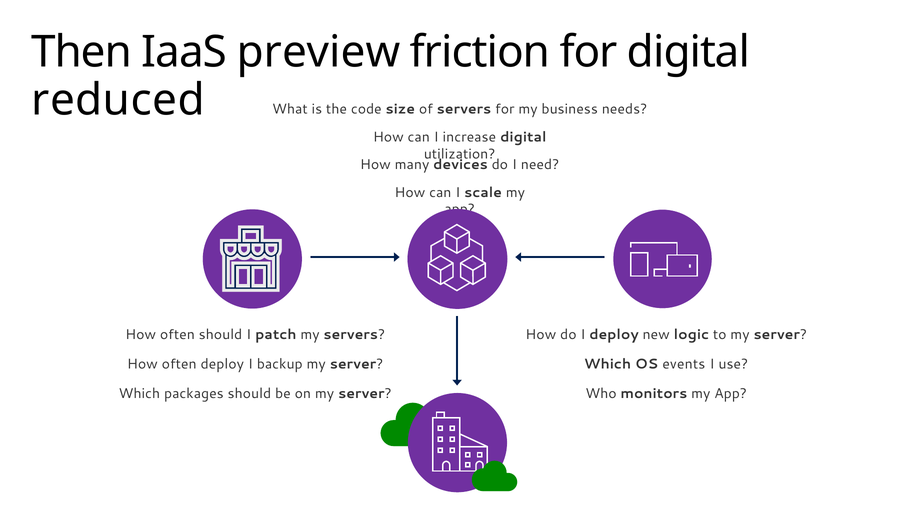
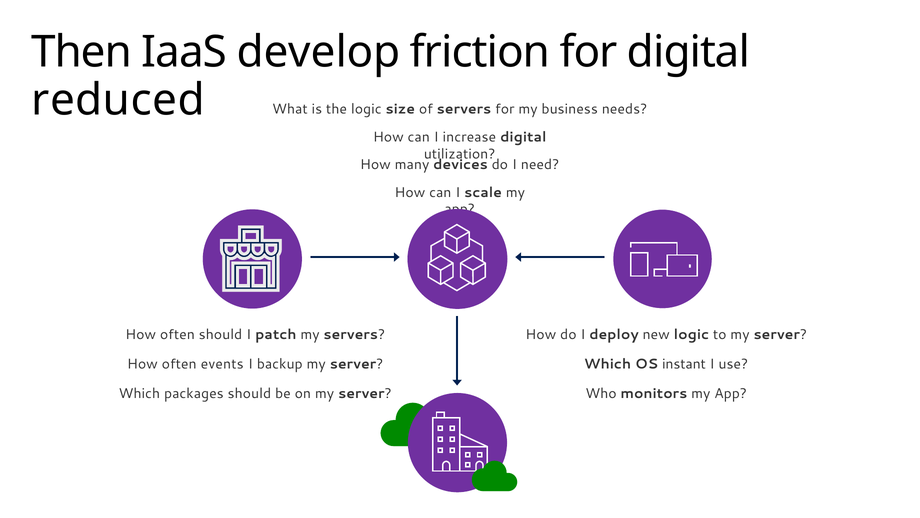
preview: preview -> develop
the code: code -> logic
often deploy: deploy -> events
events: events -> instant
